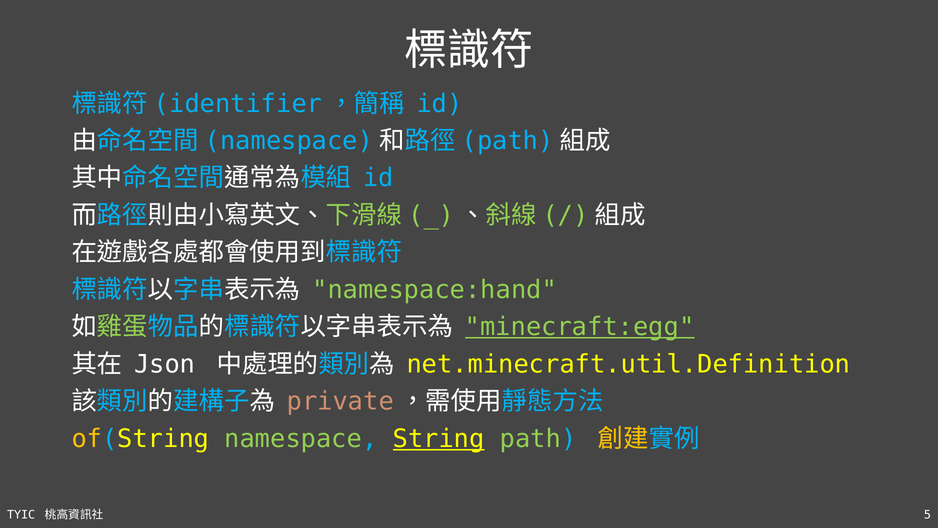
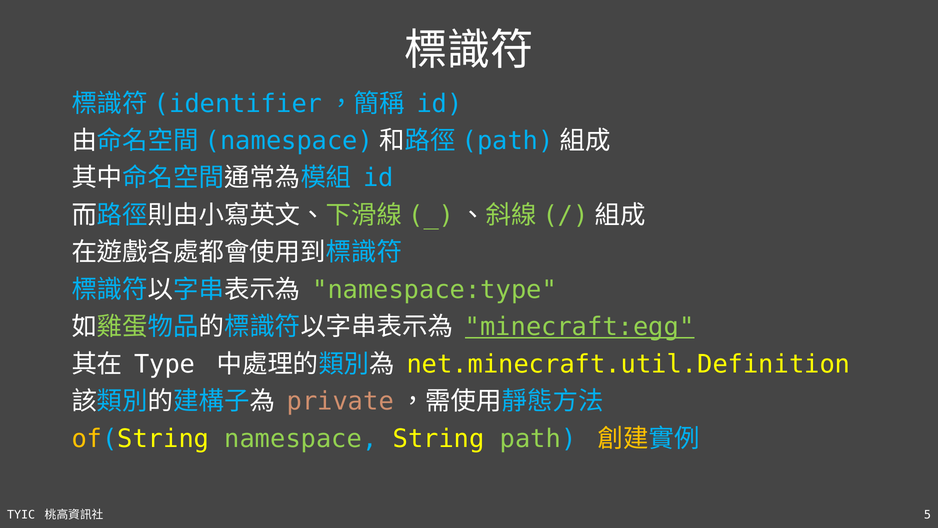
namespace:hand: namespace:hand -> namespace:type
Json: Json -> Type
String underline: present -> none
